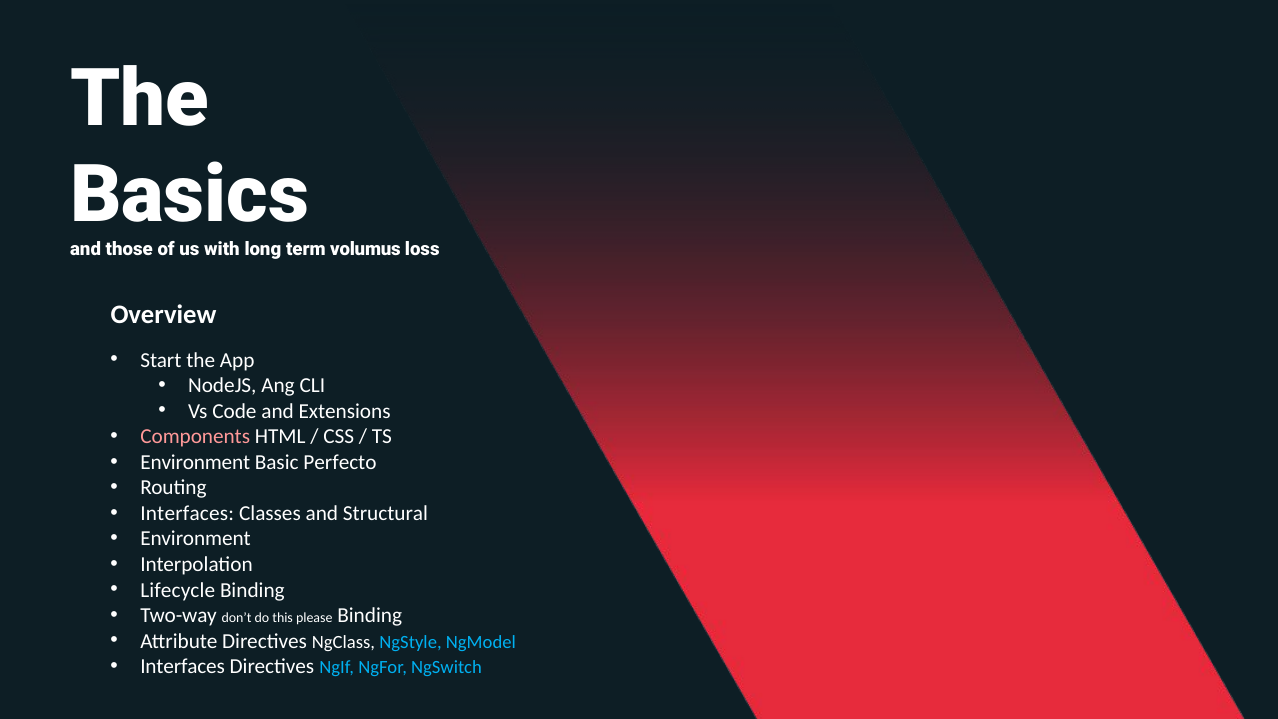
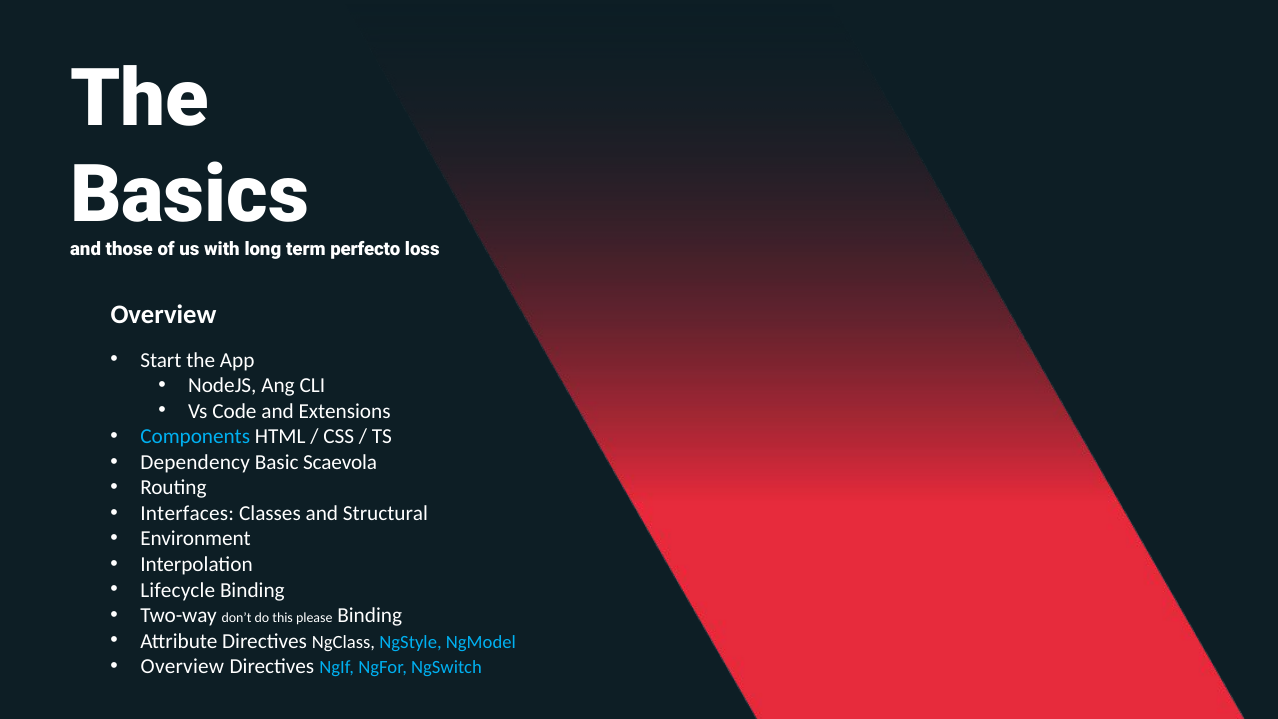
volumus: volumus -> perfecto
Components colour: pink -> light blue
Environment at (195, 462): Environment -> Dependency
Perfecto: Perfecto -> Scaevola
Interfaces at (183, 667): Interfaces -> Overview
